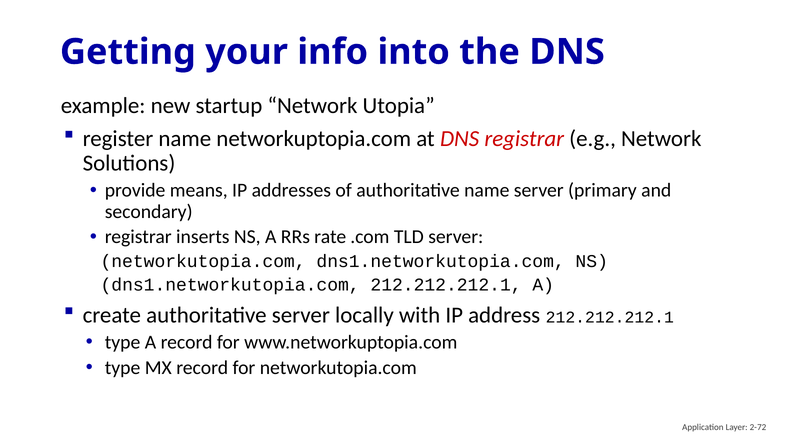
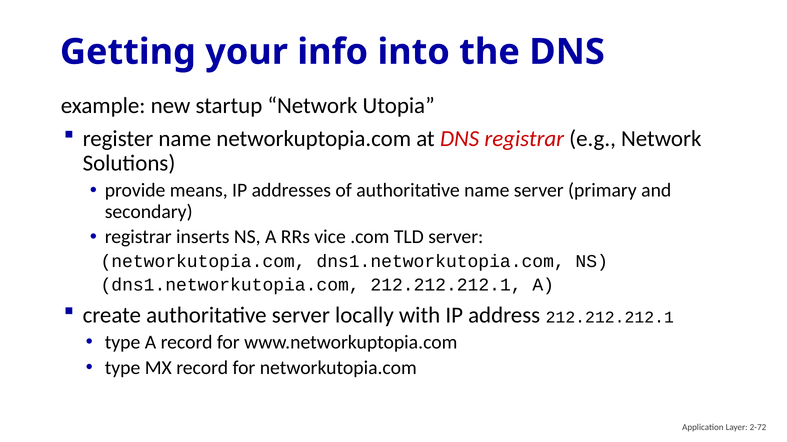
rate: rate -> vice
